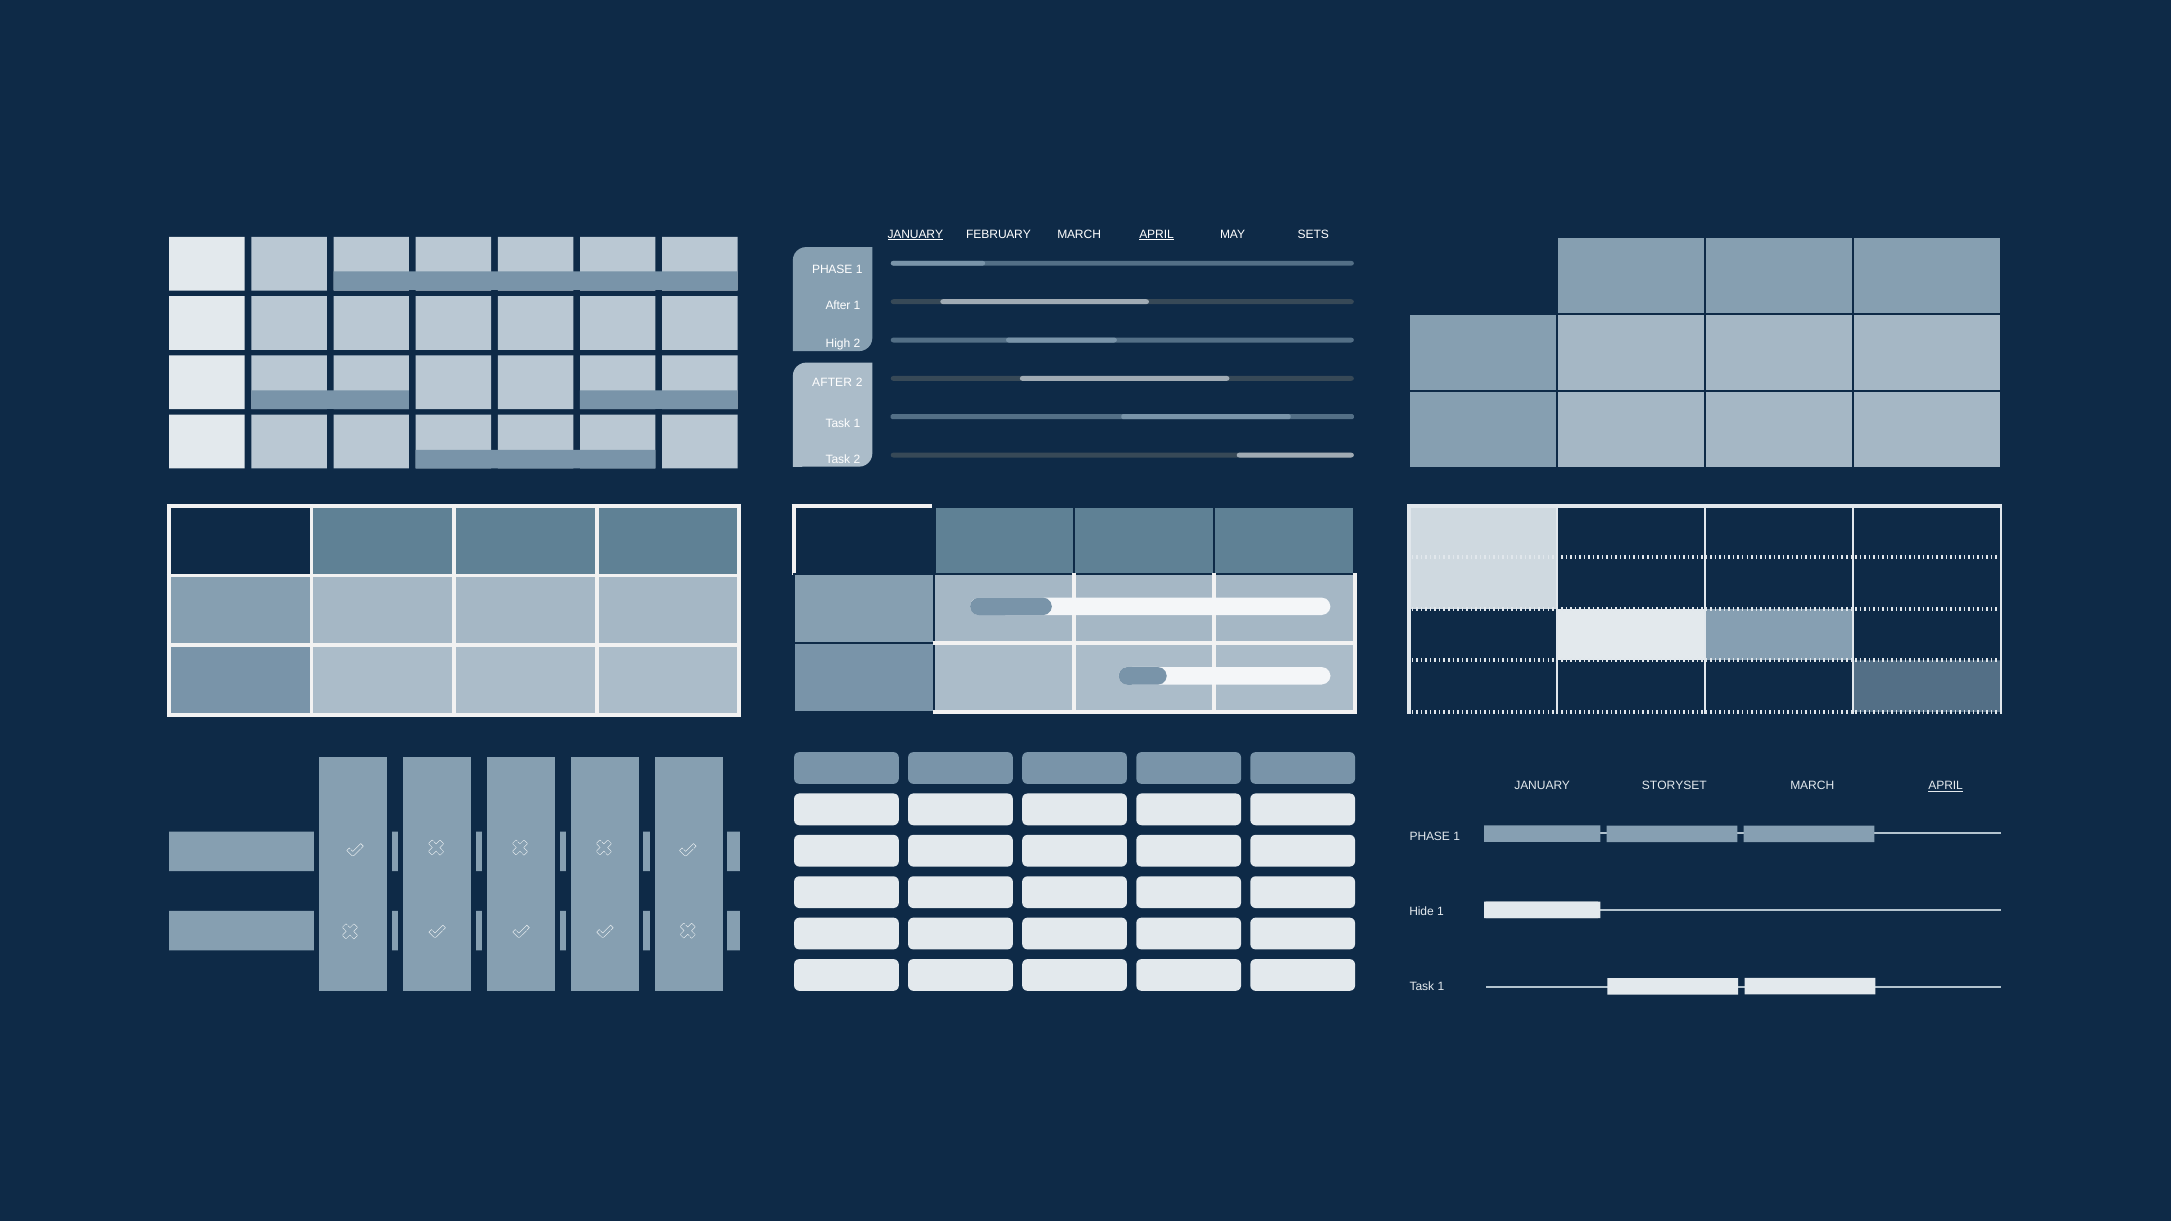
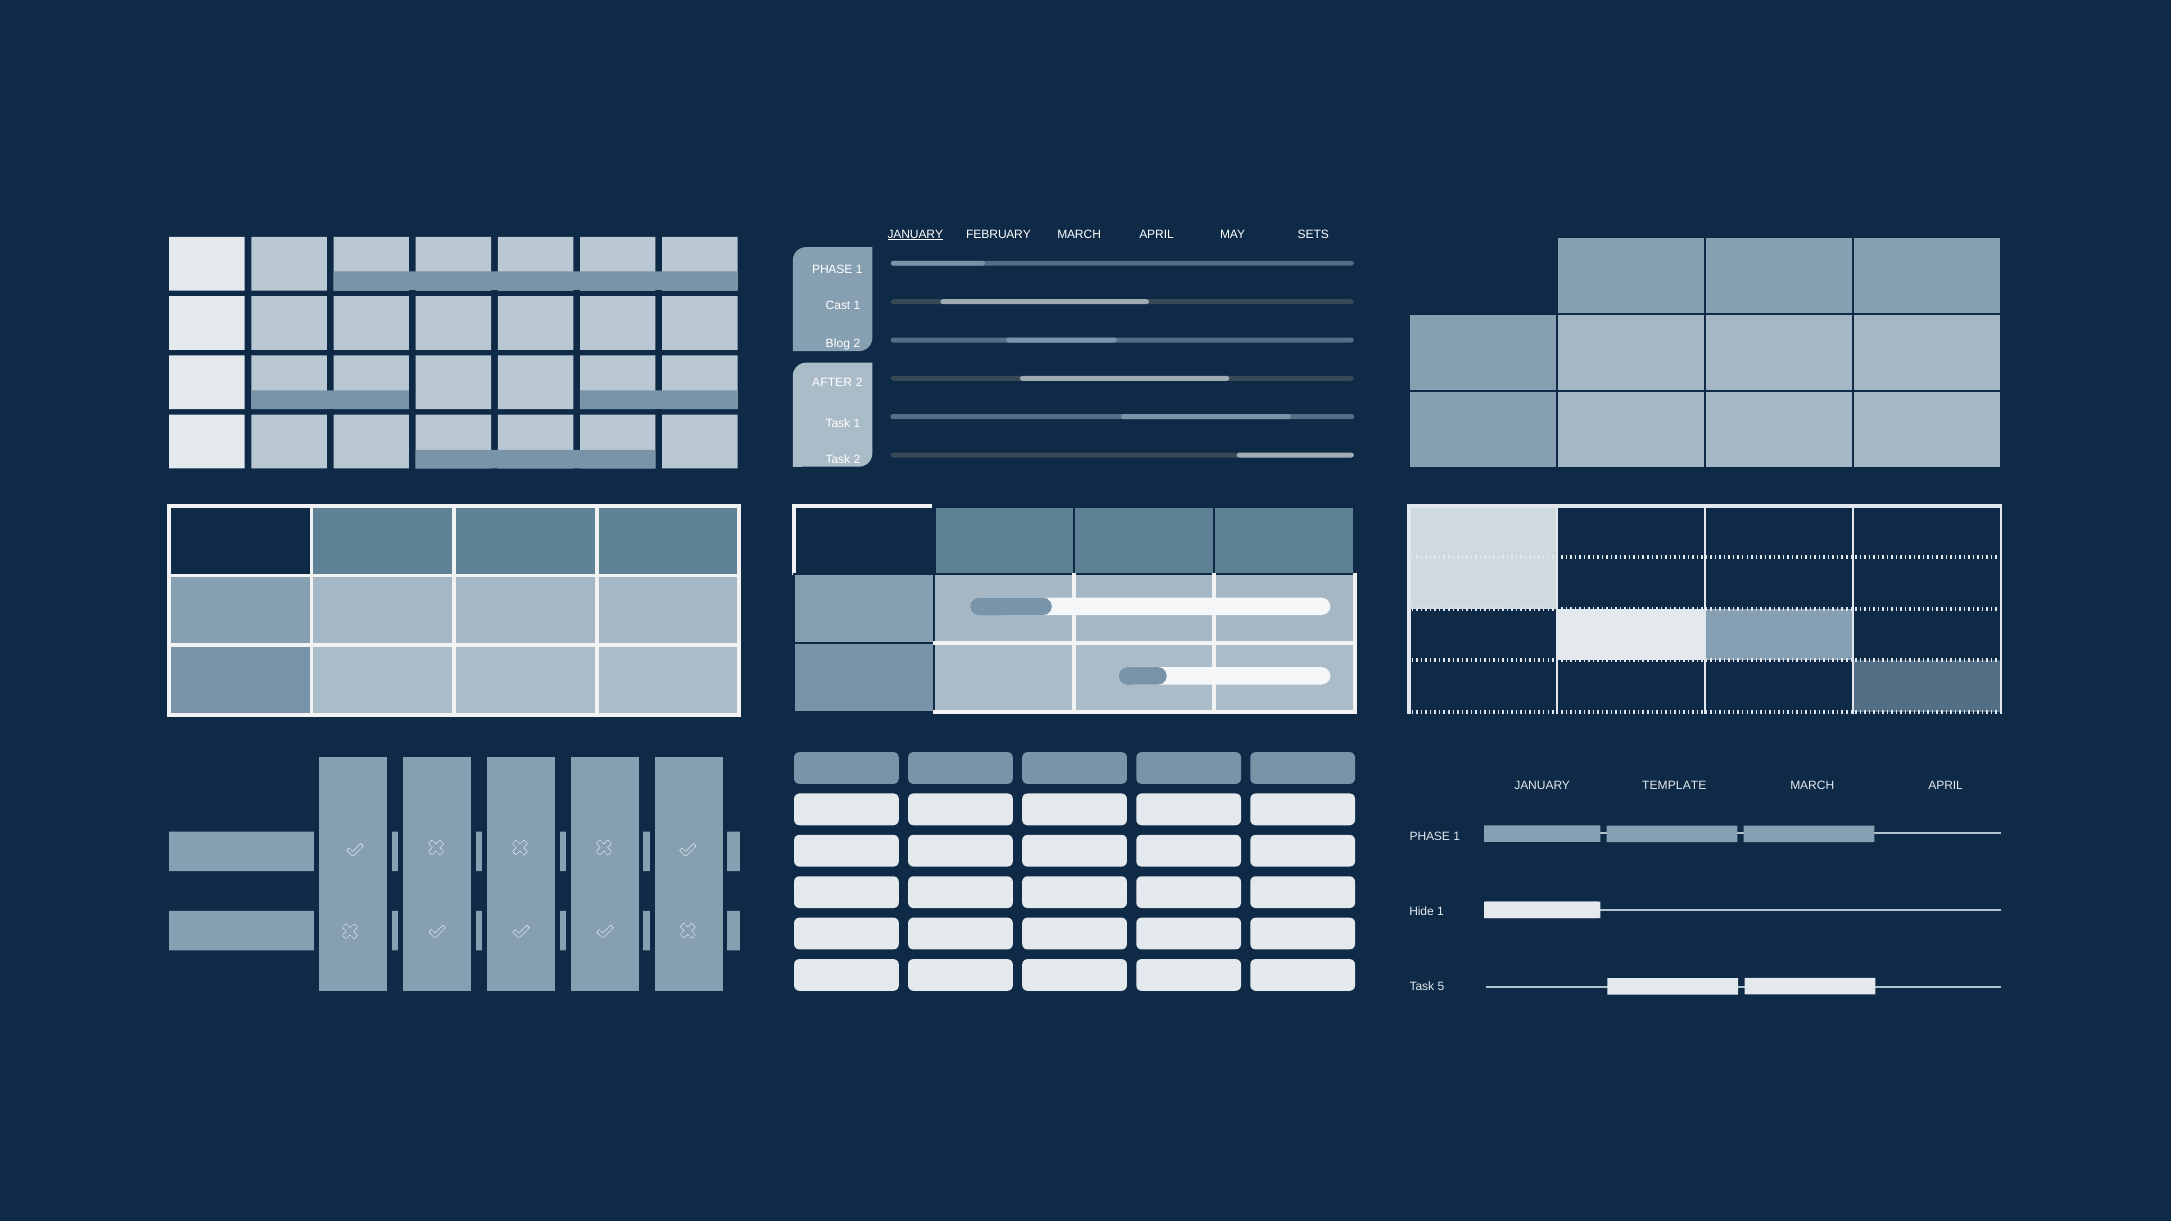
APRIL at (1157, 234) underline: present -> none
After at (838, 306): After -> Cast
High: High -> Blog
STORYSET: STORYSET -> TEMPLATE
APRIL at (1946, 786) underline: present -> none
1 at (1441, 987): 1 -> 5
